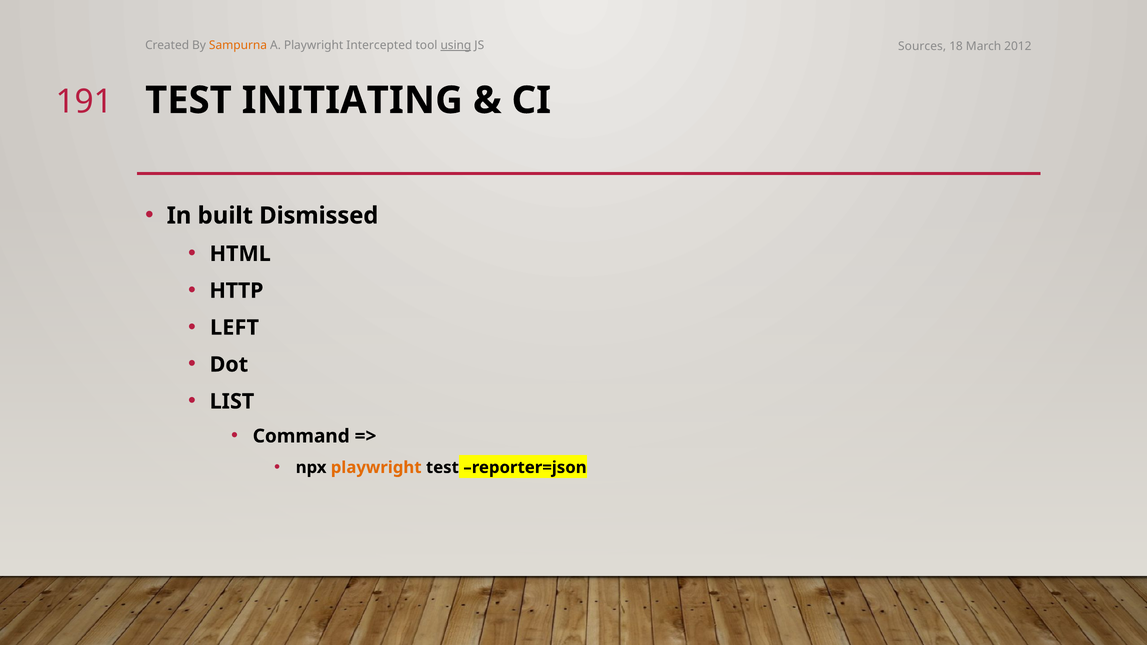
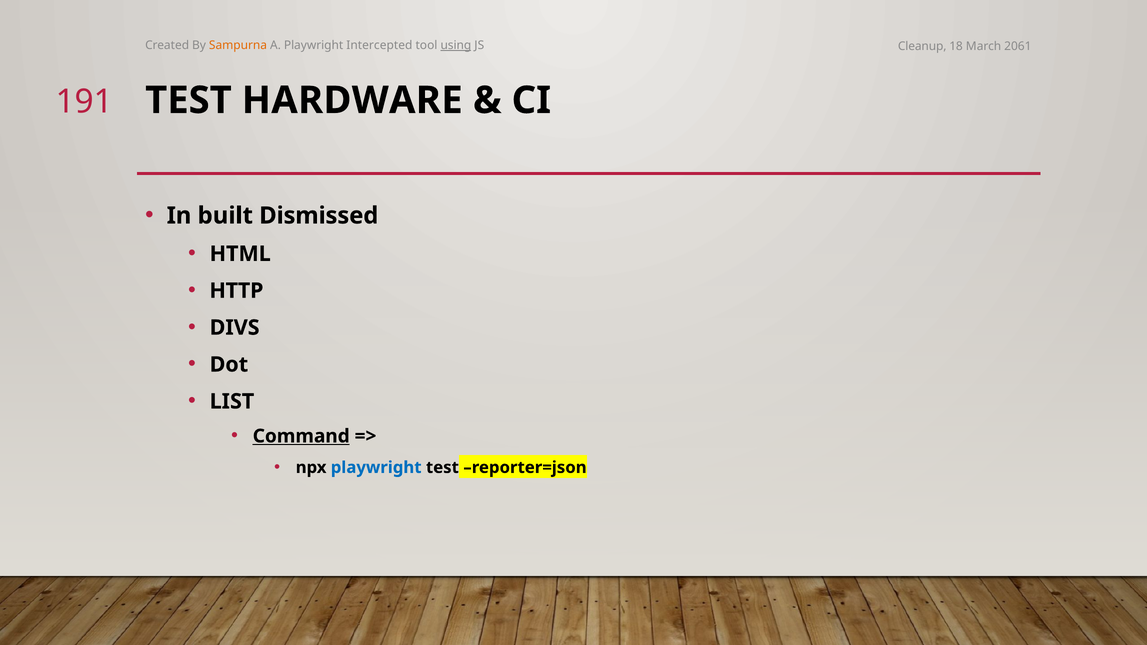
Sources: Sources -> Cleanup
2012: 2012 -> 2061
INITIATING: INITIATING -> HARDWARE
LEFT: LEFT -> DIVS
Command underline: none -> present
playwright at (376, 468) colour: orange -> blue
